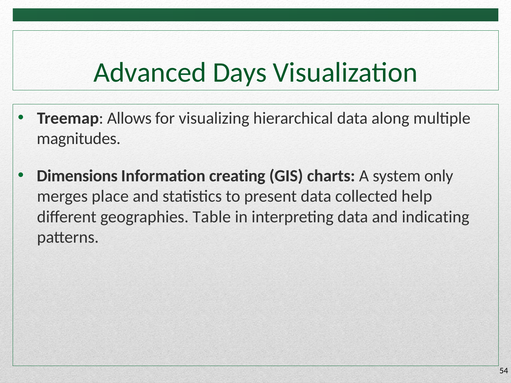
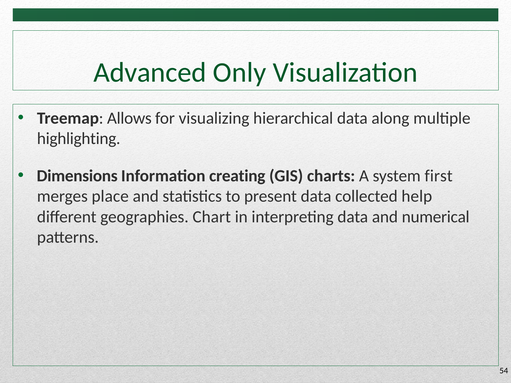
Days: Days -> Only
magnitudes: magnitudes -> highlighting
only: only -> first
Table: Table -> Chart
indicating: indicating -> numerical
